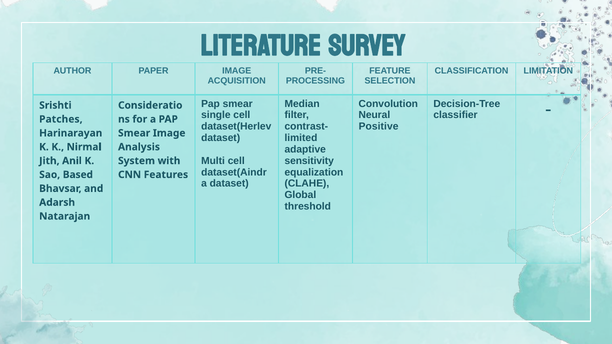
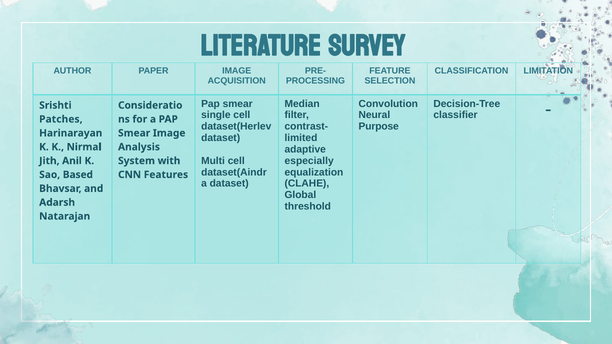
Positive: Positive -> Purpose
sensitivity: sensitivity -> especially
